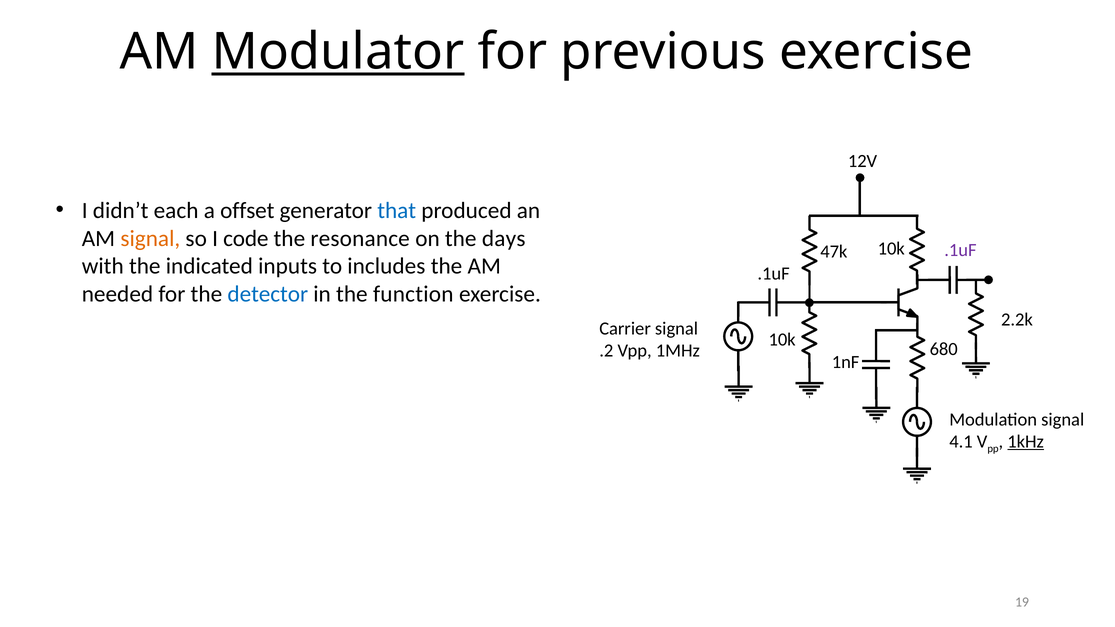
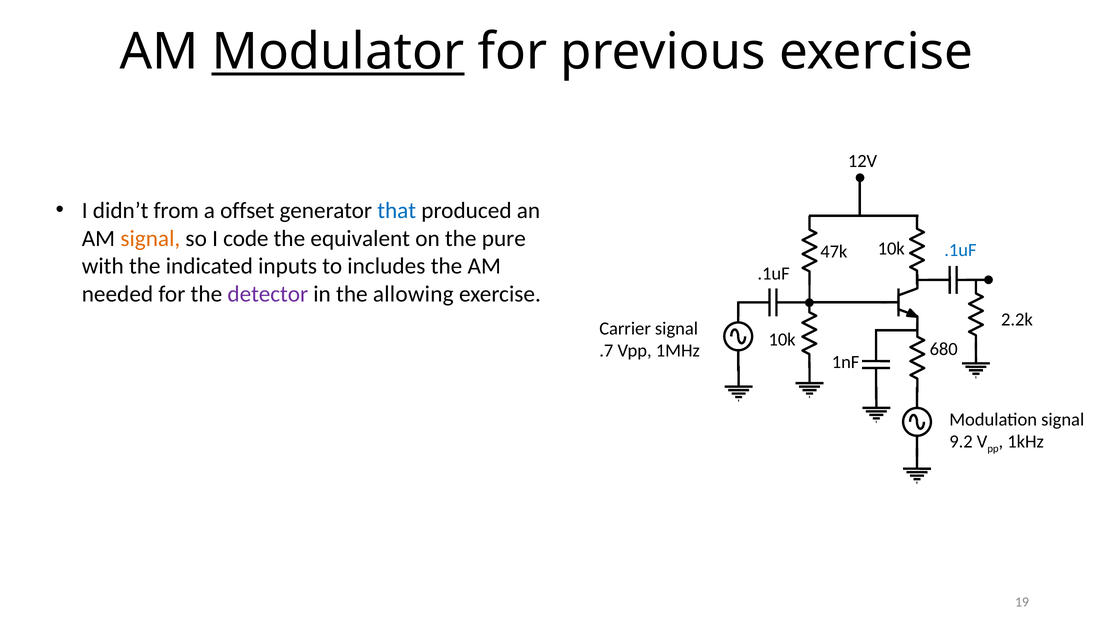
each: each -> from
resonance: resonance -> equivalent
days: days -> pure
.1uF at (960, 250) colour: purple -> blue
detector colour: blue -> purple
function: function -> allowing
.2: .2 -> .7
4.1: 4.1 -> 9.2
1kHz underline: present -> none
